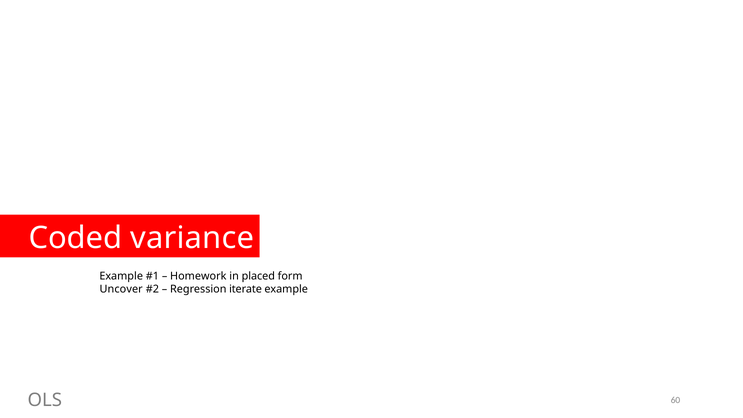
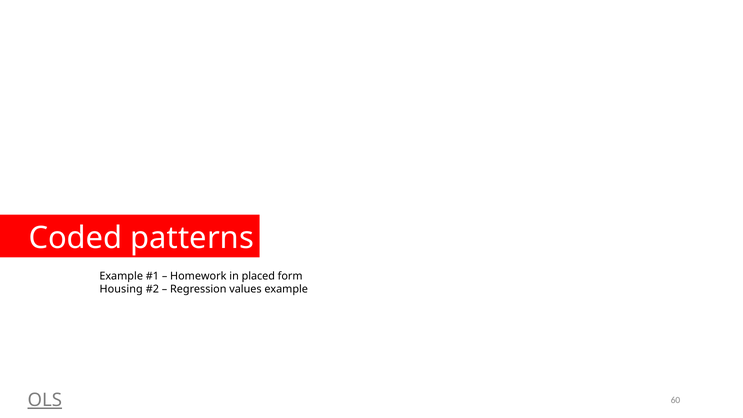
variance: variance -> patterns
Uncover: Uncover -> Housing
iterate: iterate -> values
OLS underline: none -> present
